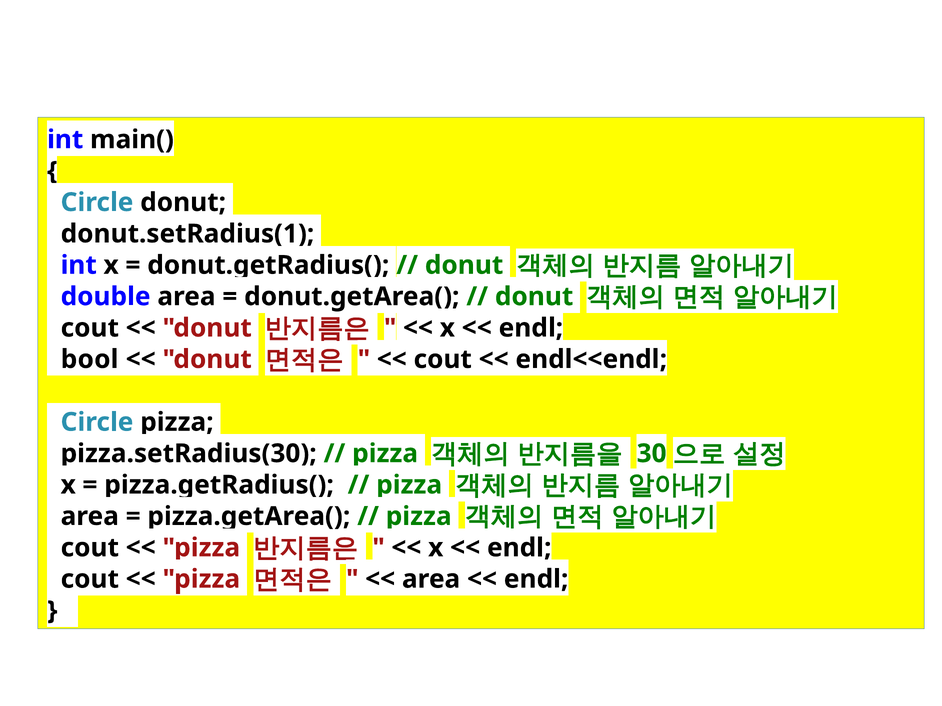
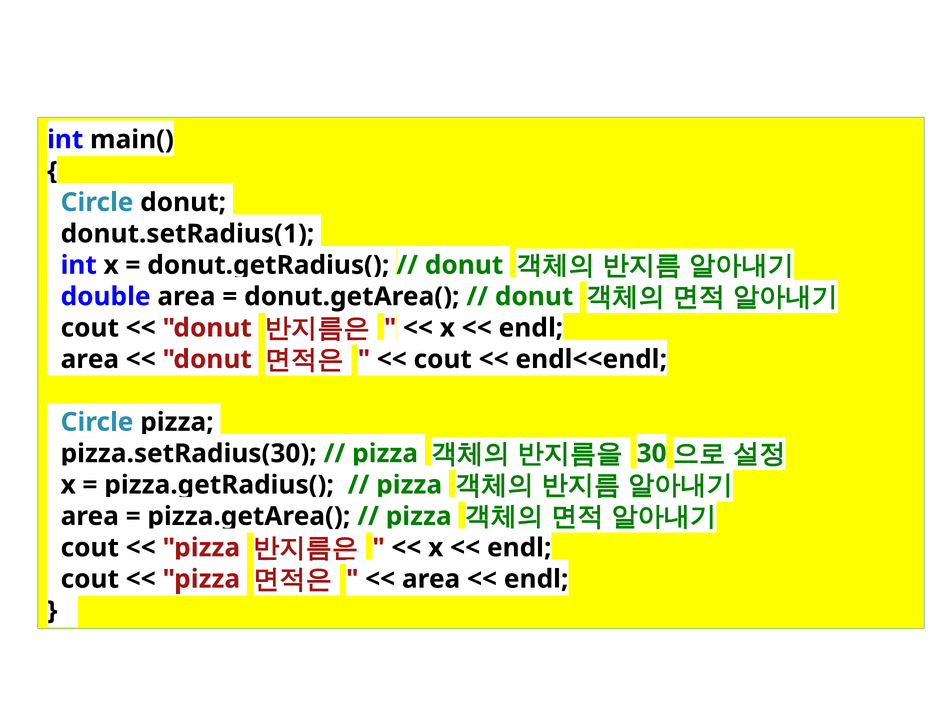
bool at (90, 360): bool -> area
